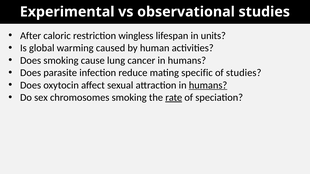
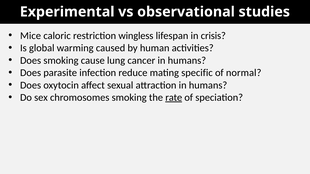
After: After -> Mice
units: units -> crisis
of studies: studies -> normal
humans at (208, 85) underline: present -> none
